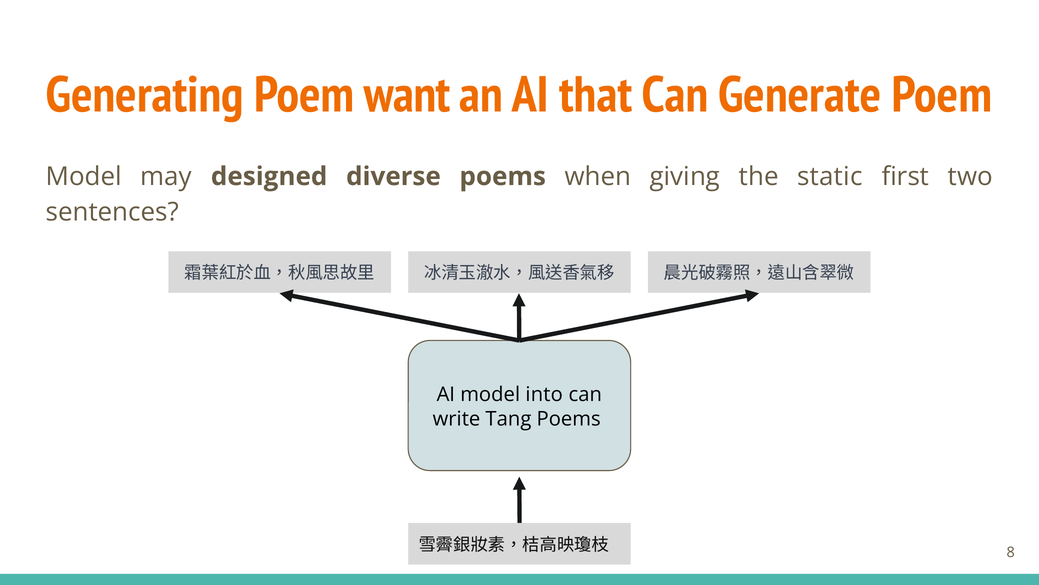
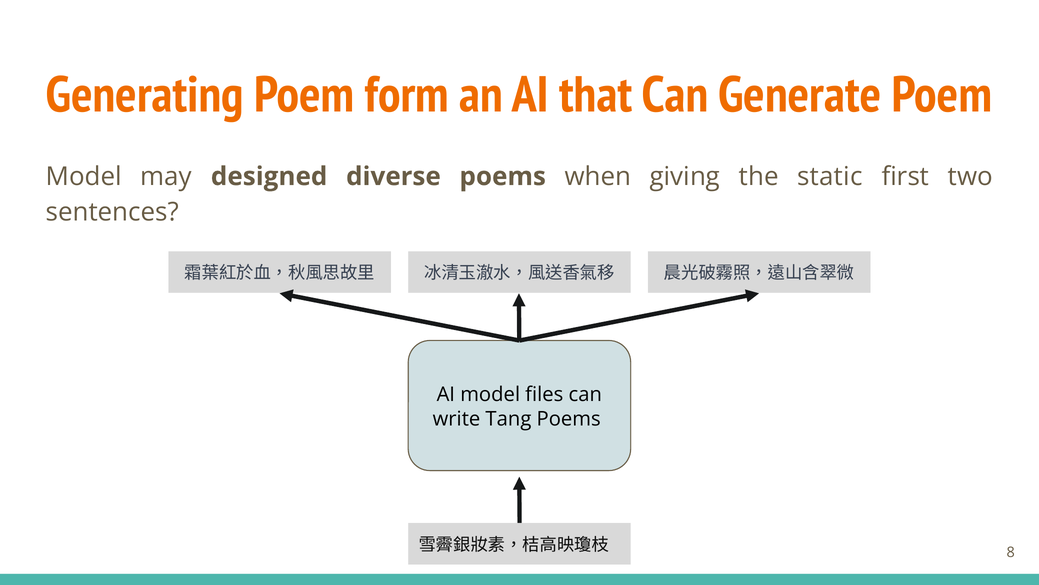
want: want -> form
into: into -> files
